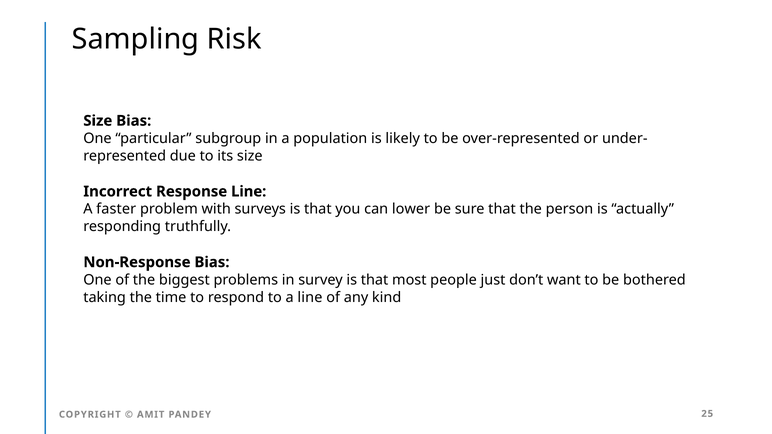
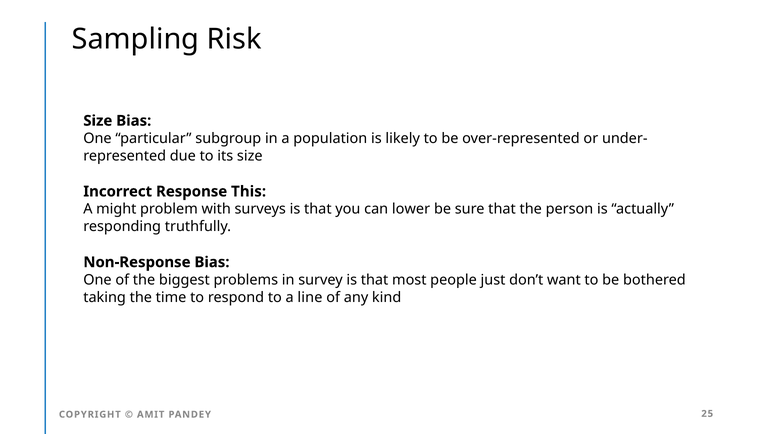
Response Line: Line -> This
faster: faster -> might
